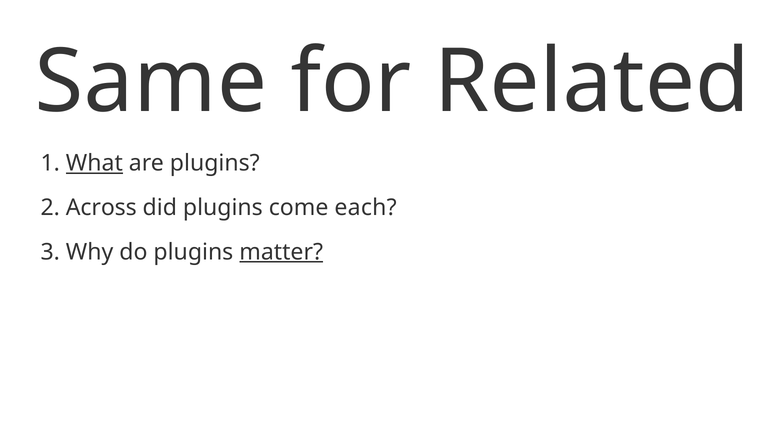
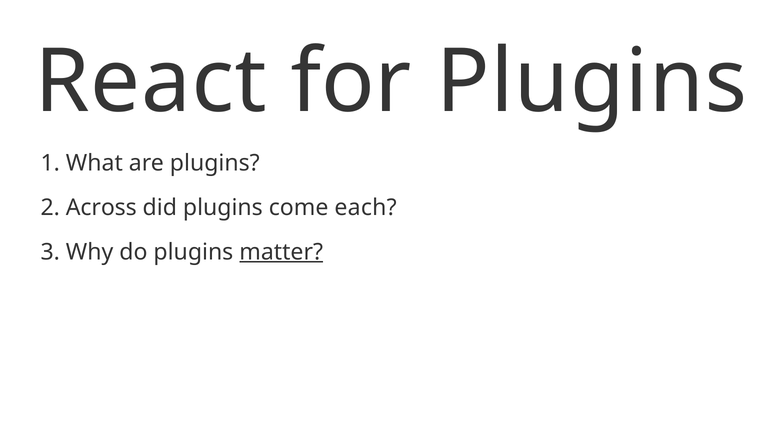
Same: Same -> React
for Related: Related -> Plugins
What underline: present -> none
